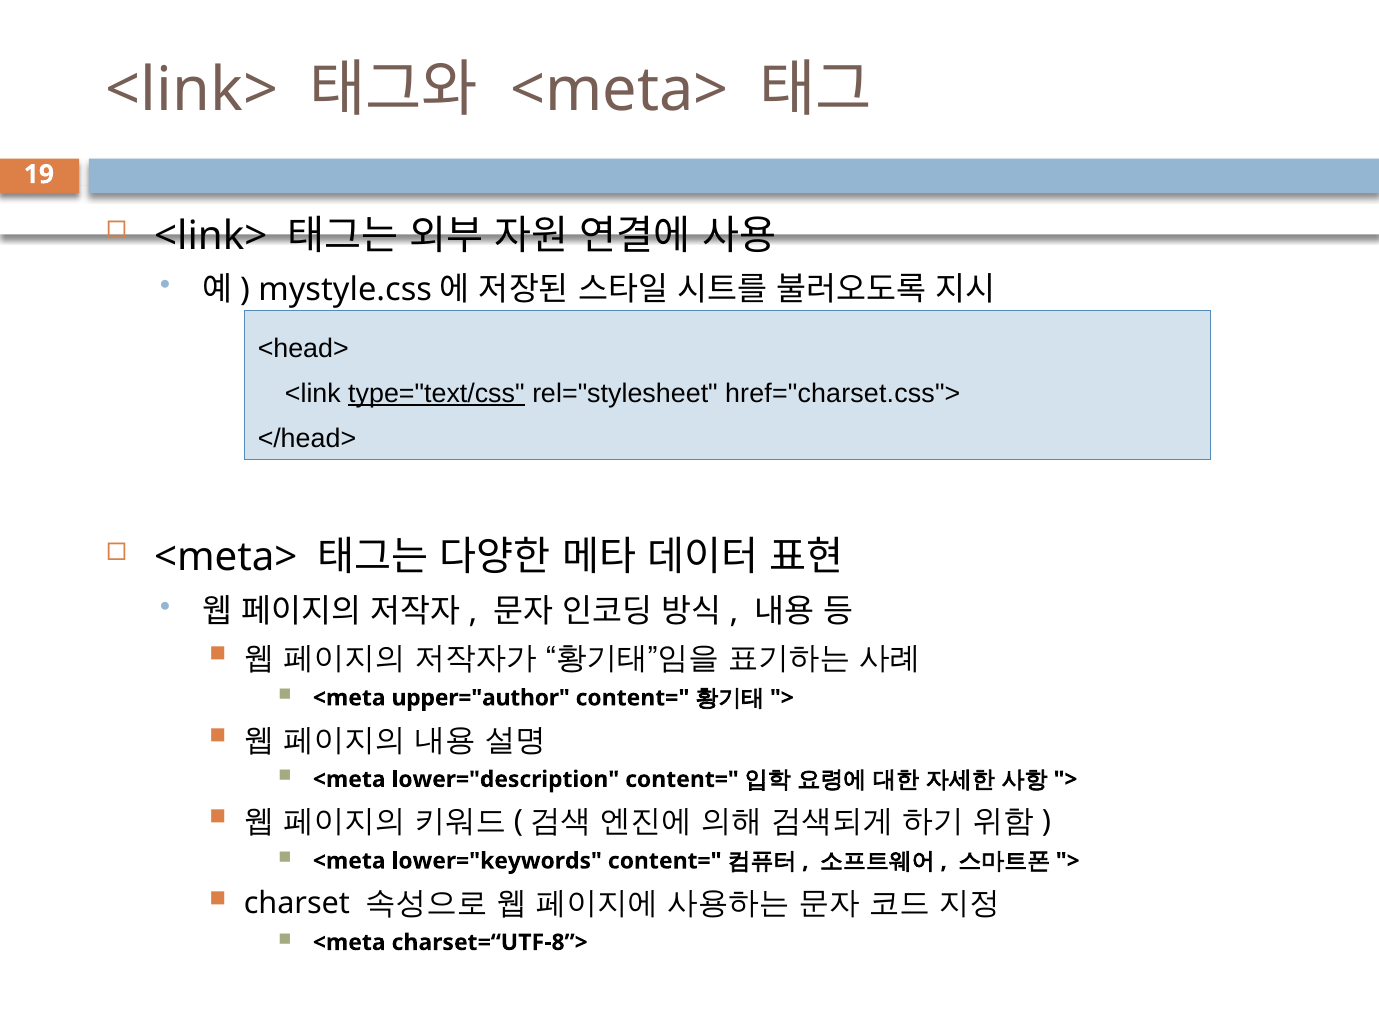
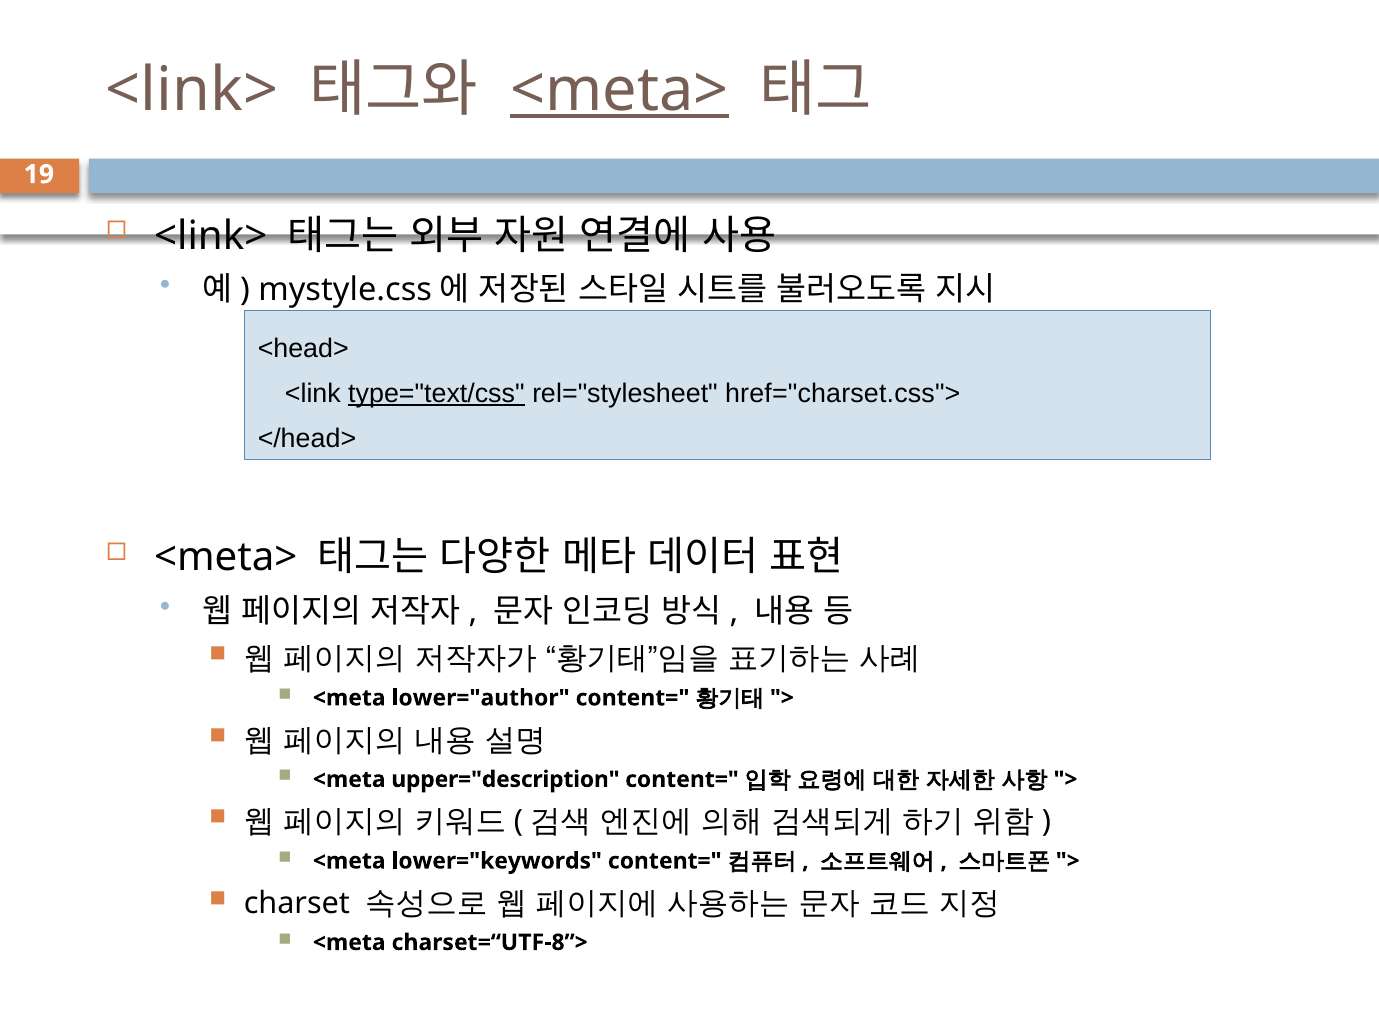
<meta> at (620, 90) underline: none -> present
upper="author: upper="author -> lower="author
lower="description: lower="description -> upper="description
